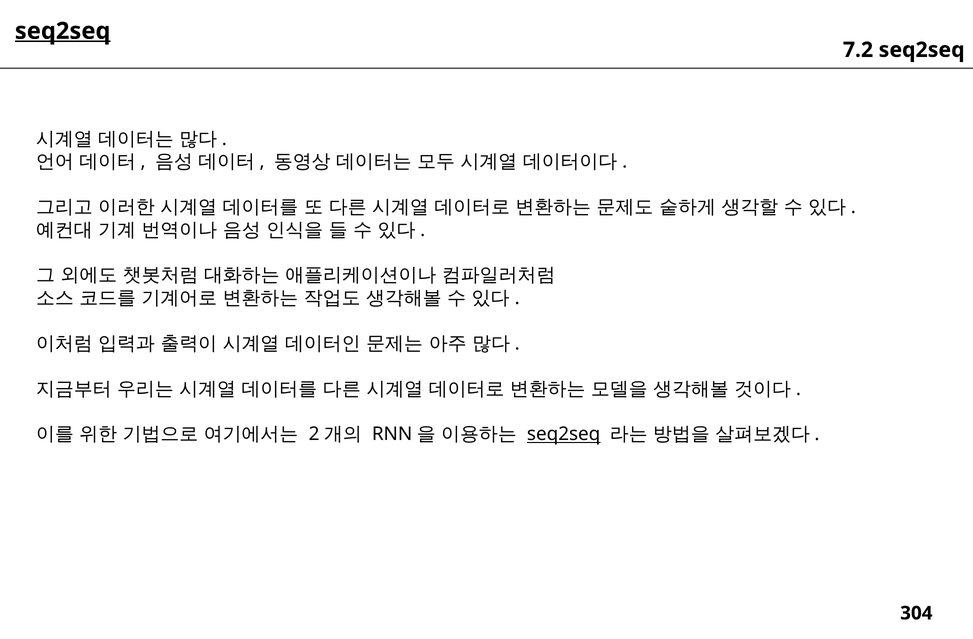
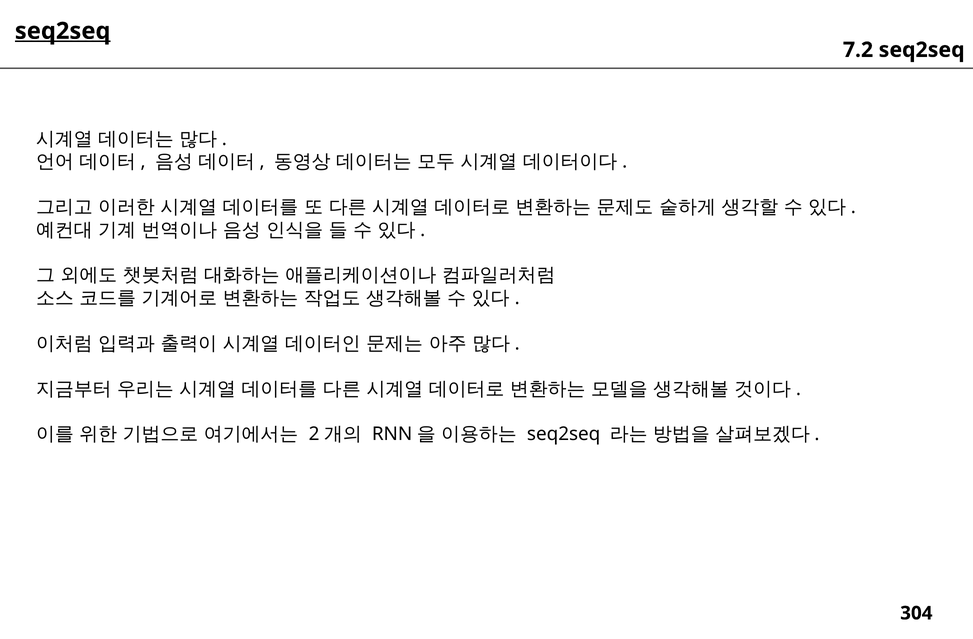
seq2seq at (564, 434) underline: present -> none
